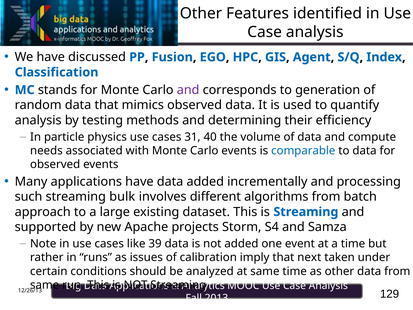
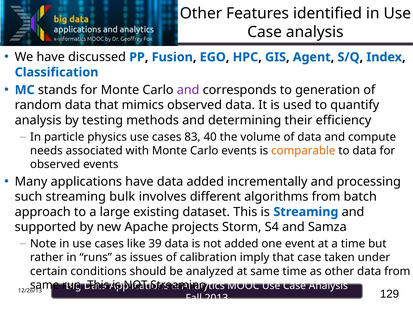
31: 31 -> 83
comparable colour: blue -> orange
that next: next -> case
